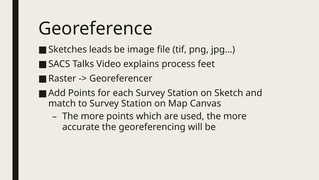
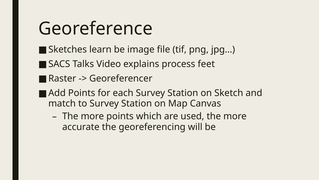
leads: leads -> learn
